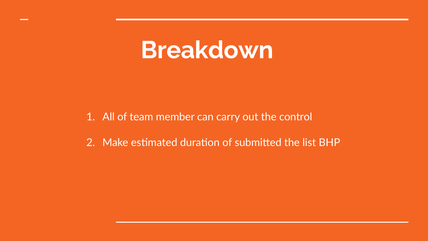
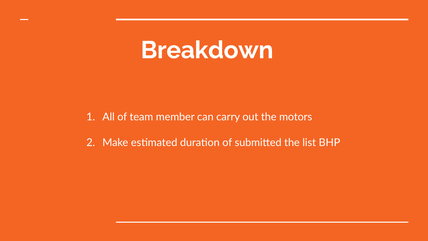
control: control -> motors
